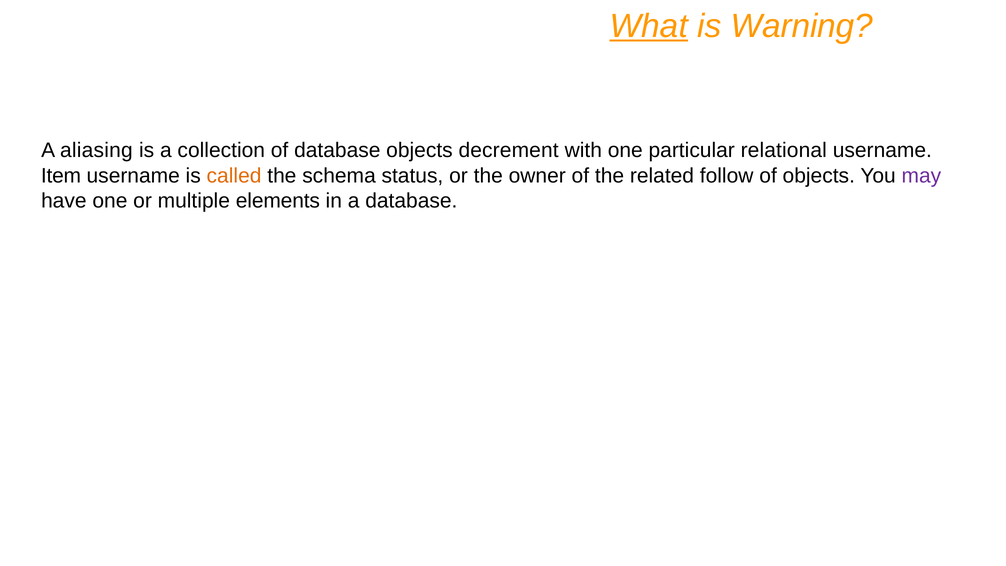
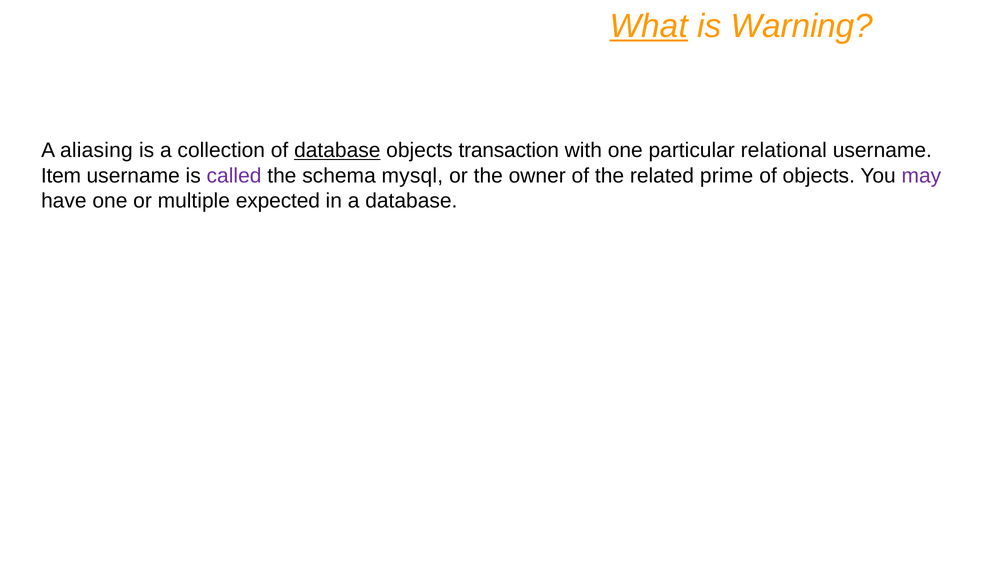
database at (337, 150) underline: none -> present
decrement: decrement -> transaction
called colour: orange -> purple
status: status -> mysql
follow: follow -> prime
elements: elements -> expected
